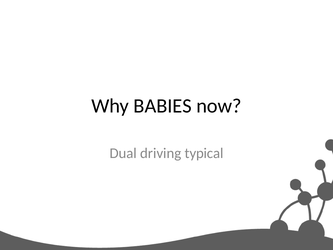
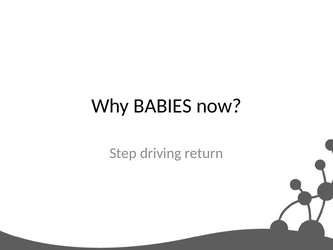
Dual: Dual -> Step
typical: typical -> return
